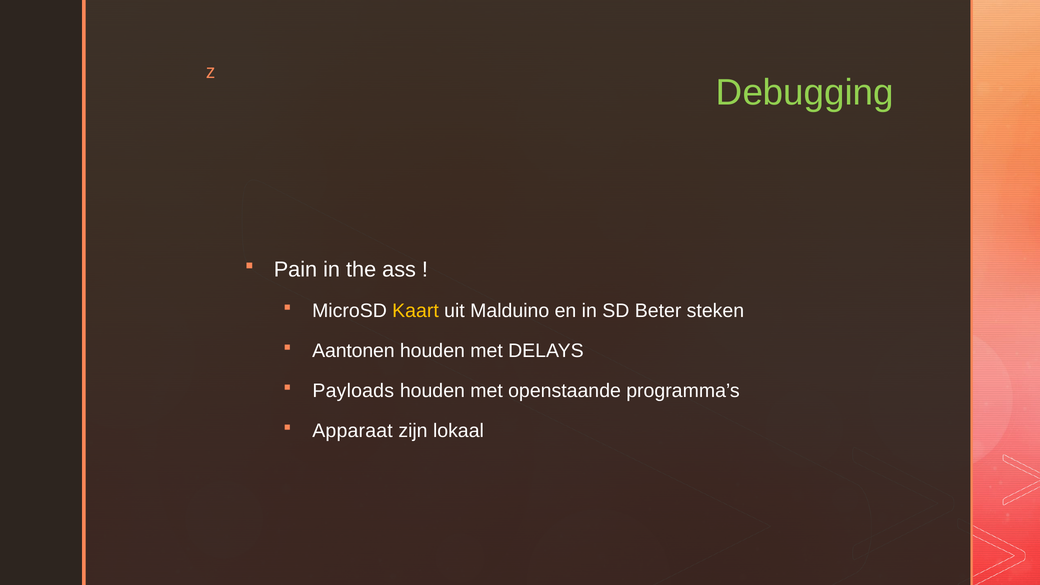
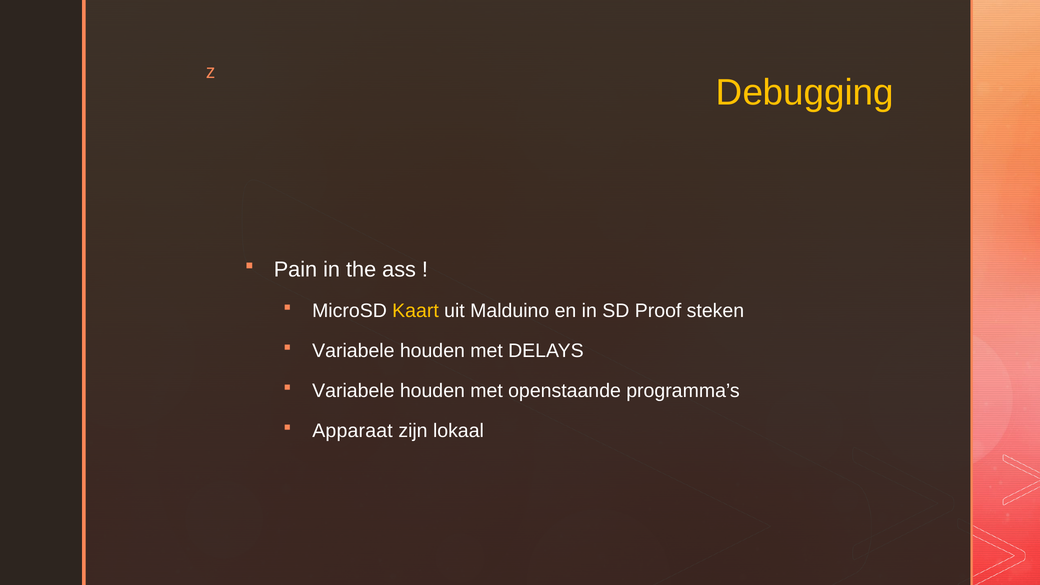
Debugging colour: light green -> yellow
Beter: Beter -> Proof
Aantonen at (353, 351): Aantonen -> Variabele
Payloads at (353, 391): Payloads -> Variabele
